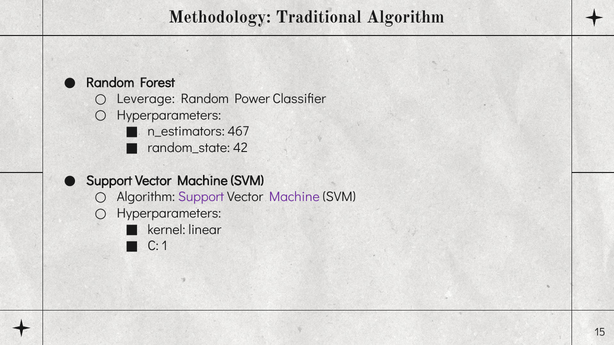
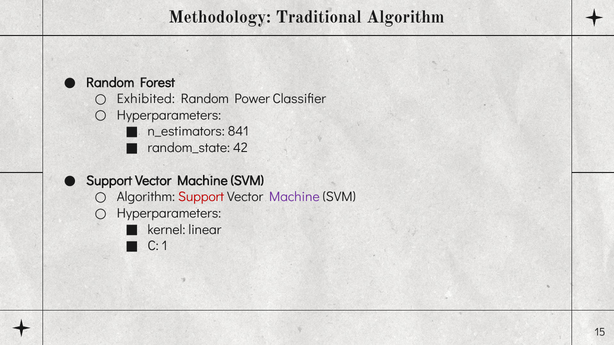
Leverage: Leverage -> Exhibited
467: 467 -> 841
Support at (201, 197) colour: purple -> red
